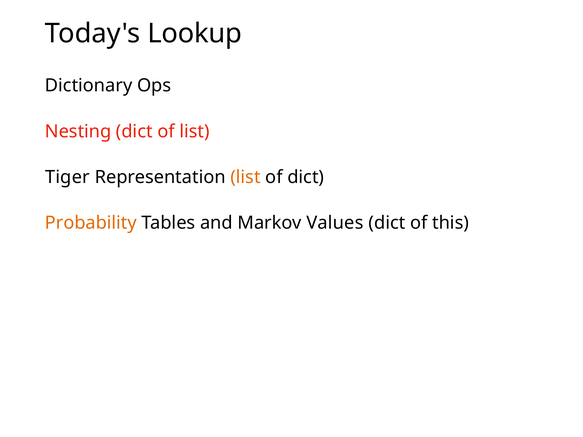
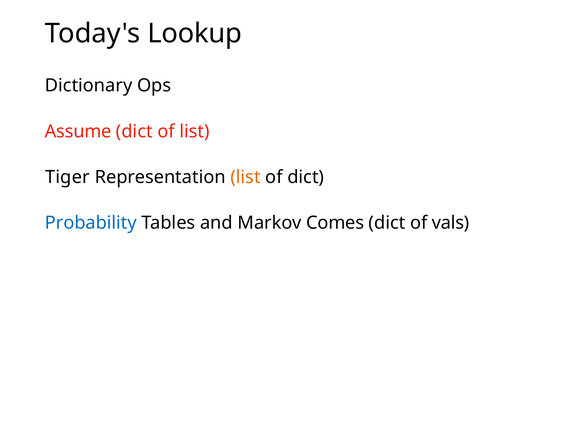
Nesting: Nesting -> Assume
Probability colour: orange -> blue
Values: Values -> Comes
this: this -> vals
